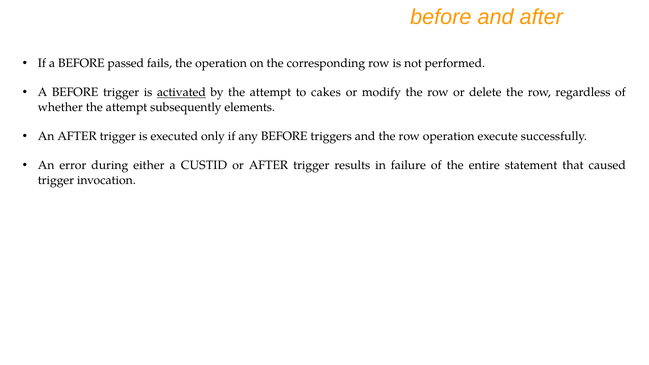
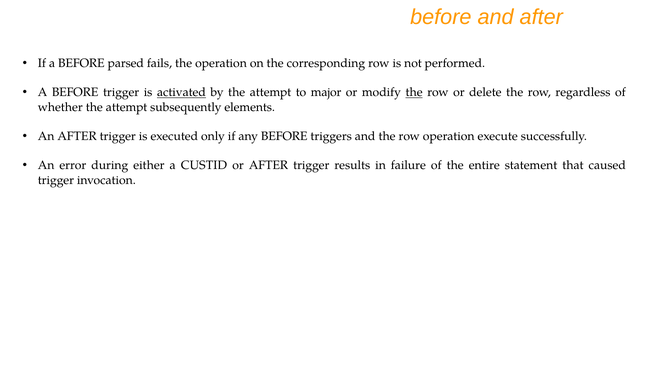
passed: passed -> parsed
cakes: cakes -> major
the at (414, 92) underline: none -> present
